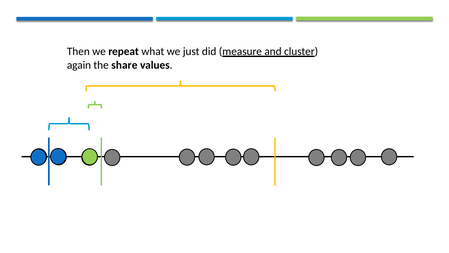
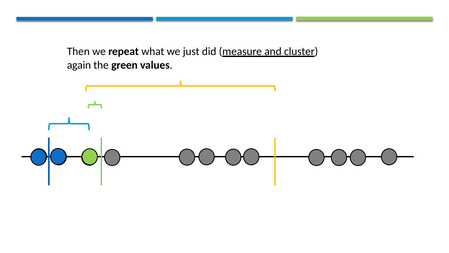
share: share -> green
